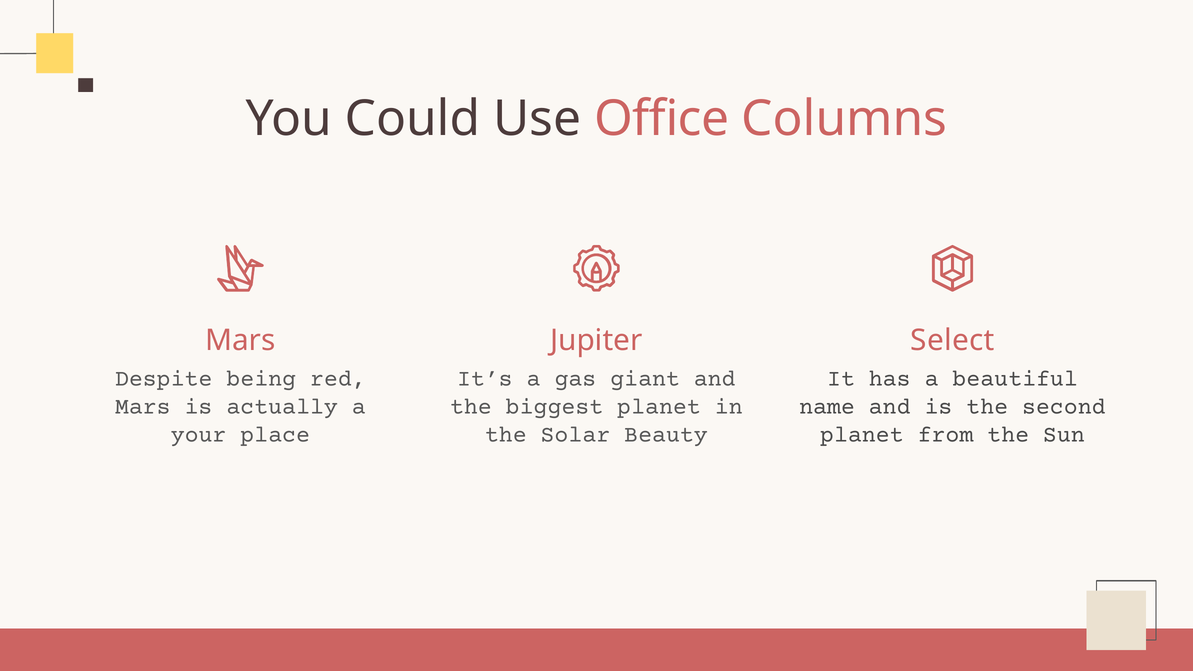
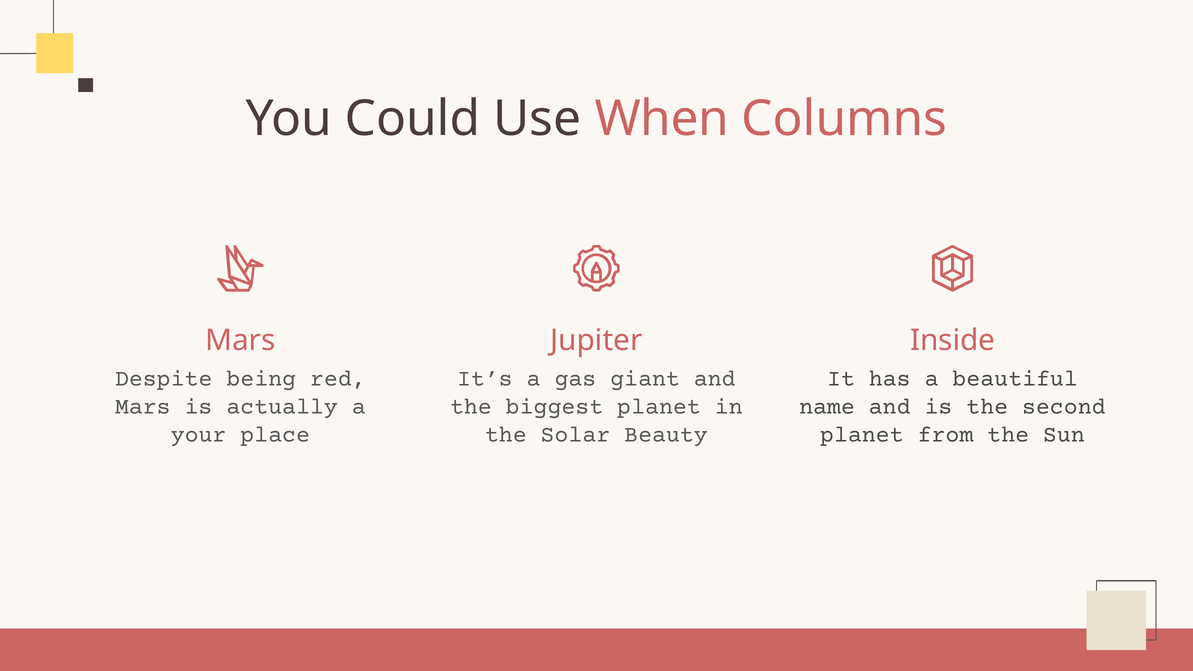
Office: Office -> When
Select: Select -> Inside
